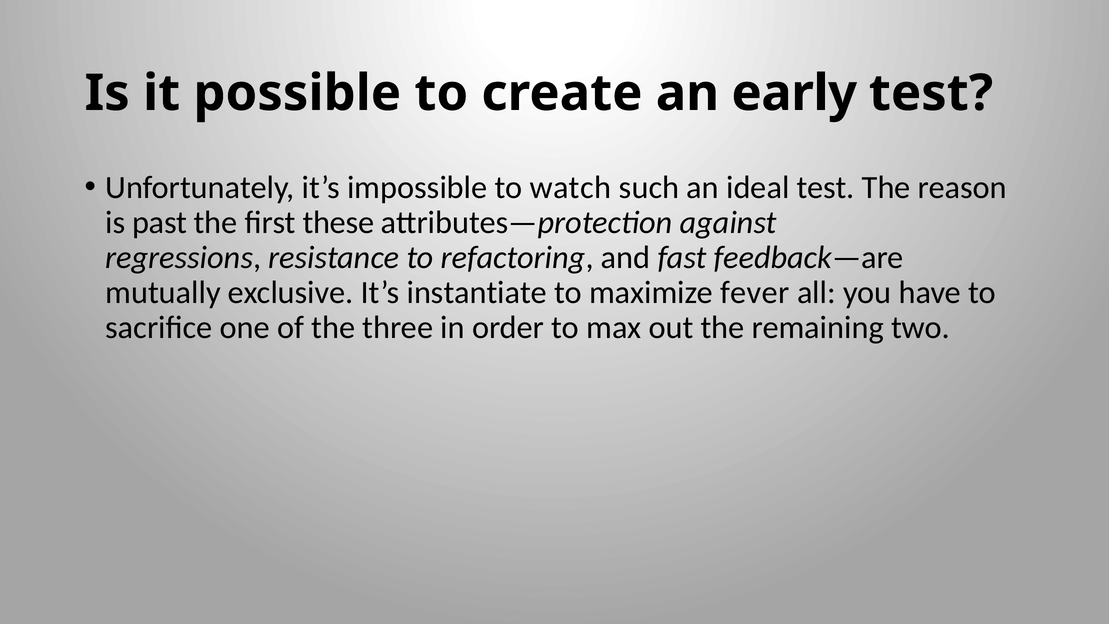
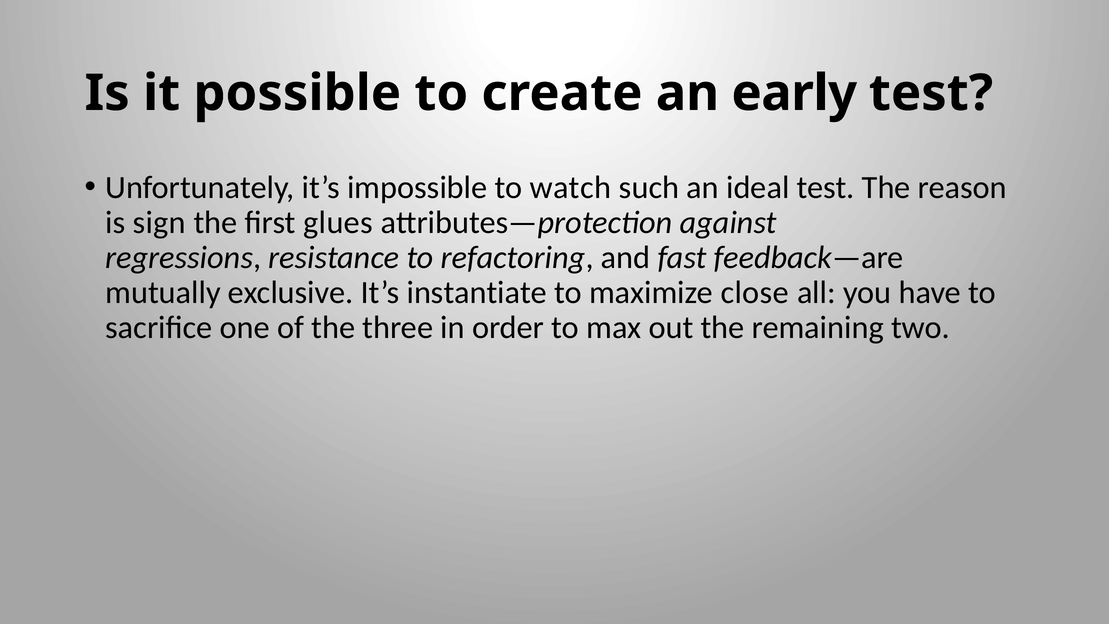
past: past -> sign
these: these -> glues
fever: fever -> close
